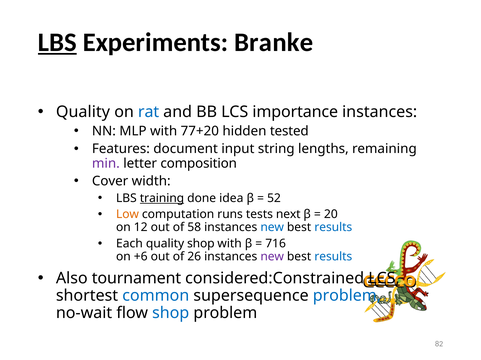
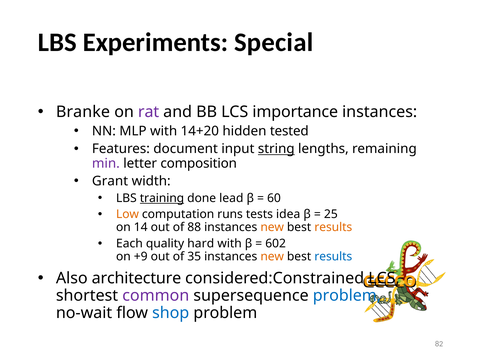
LBS at (57, 42) underline: present -> none
Branke: Branke -> Special
Quality at (83, 112): Quality -> Branke
rat colour: blue -> purple
77+20: 77+20 -> 14+20
string underline: none -> present
Cover: Cover -> Grant
idea: idea -> lead
52: 52 -> 60
next: next -> idea
20: 20 -> 25
12: 12 -> 14
58: 58 -> 88
new at (272, 228) colour: blue -> orange
results at (333, 228) colour: blue -> orange
quality shop: shop -> hard
716: 716 -> 602
+6: +6 -> +9
26: 26 -> 35
new at (272, 257) colour: purple -> orange
tournament: tournament -> architecture
common colour: blue -> purple
